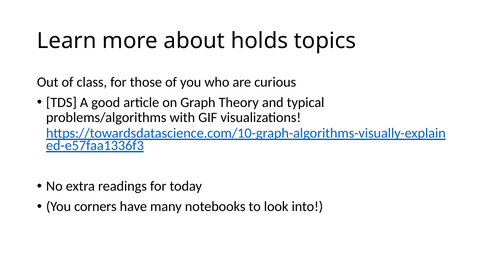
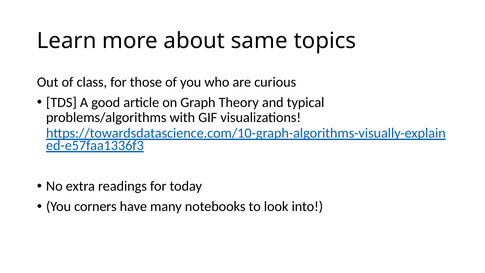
holds: holds -> same
